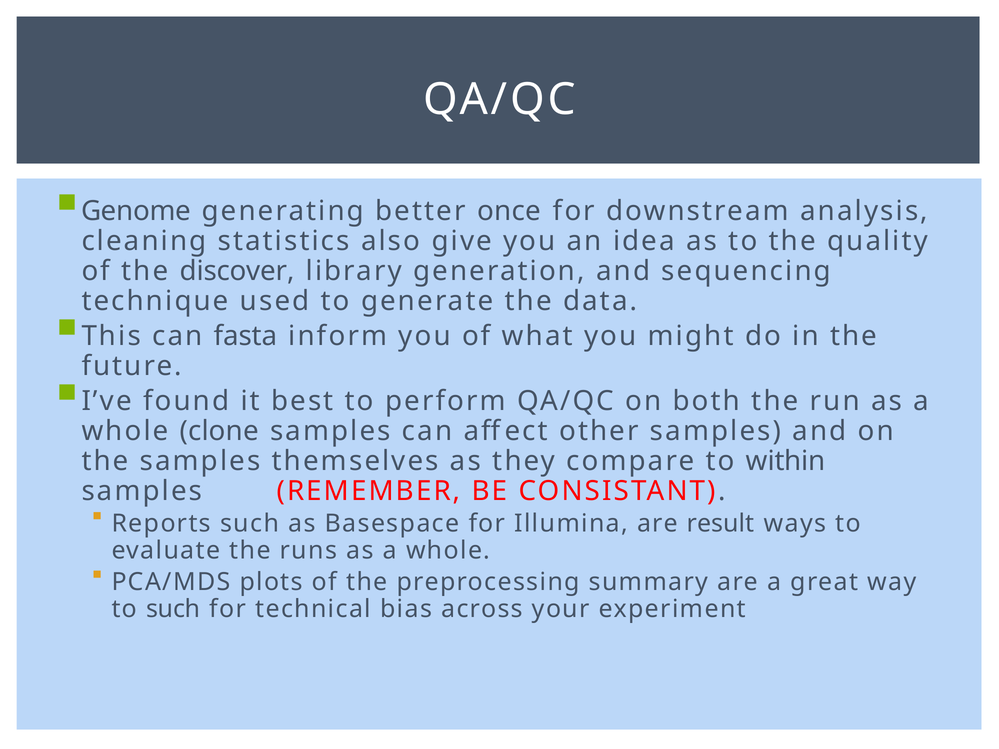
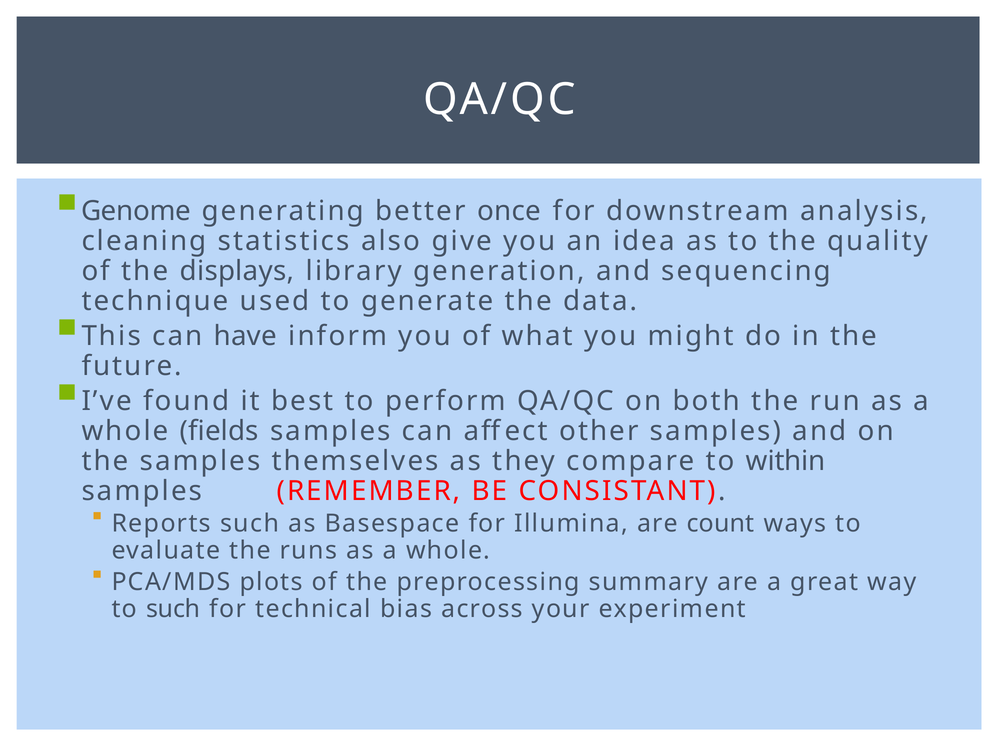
discover: discover -> displays
fasta: fasta -> have
clone: clone -> fields
result: result -> count
